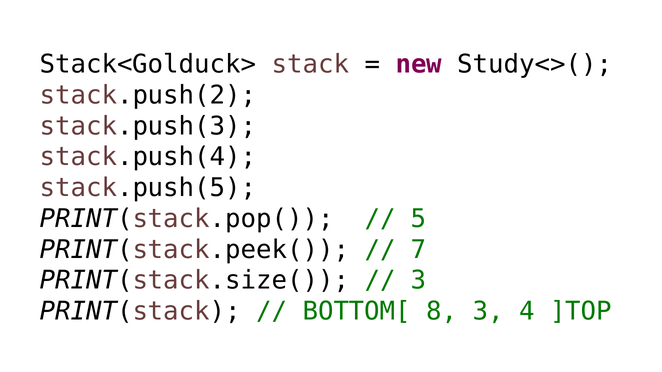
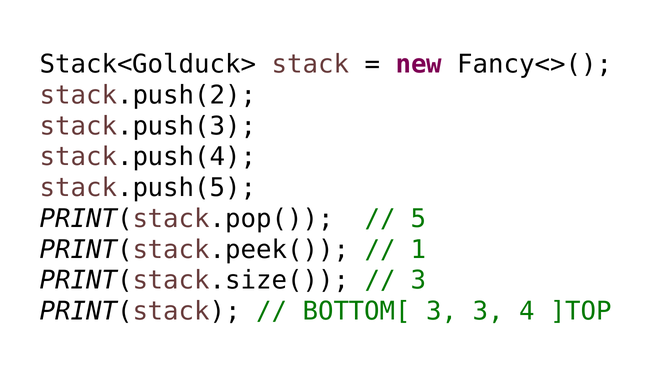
Study<>(: Study<>( -> Fancy<>(
7: 7 -> 1
BOTTOM[ 8: 8 -> 3
